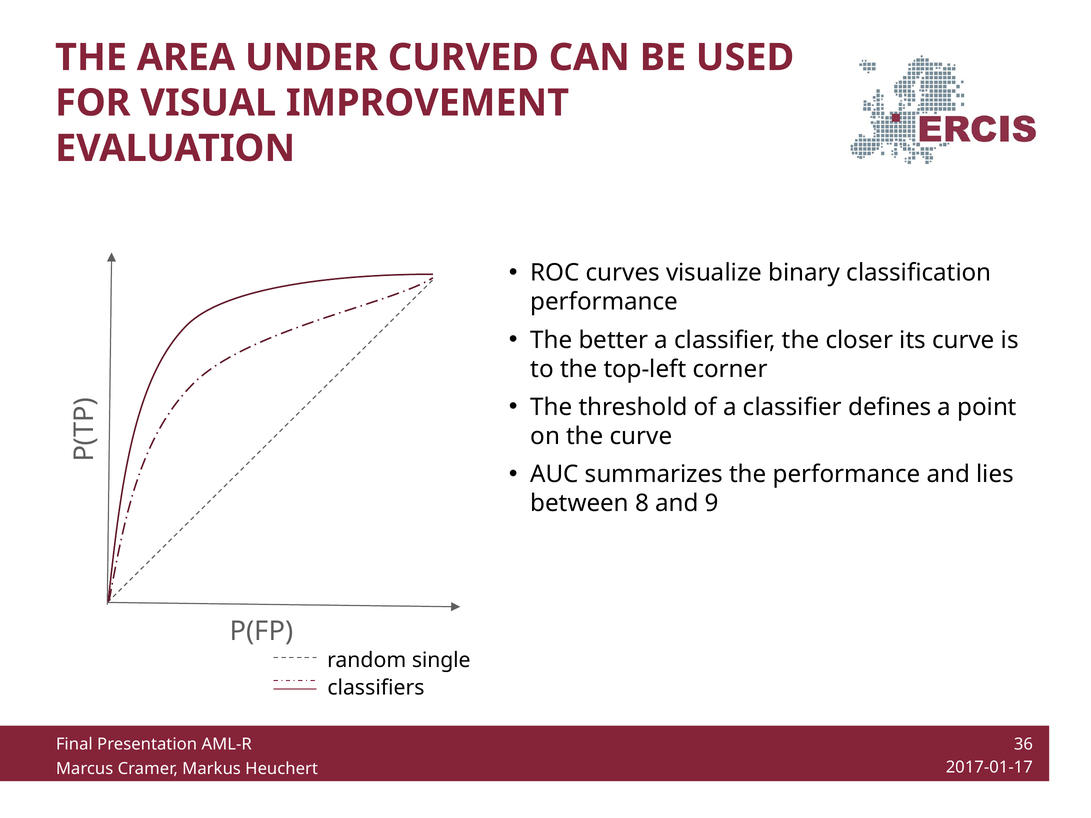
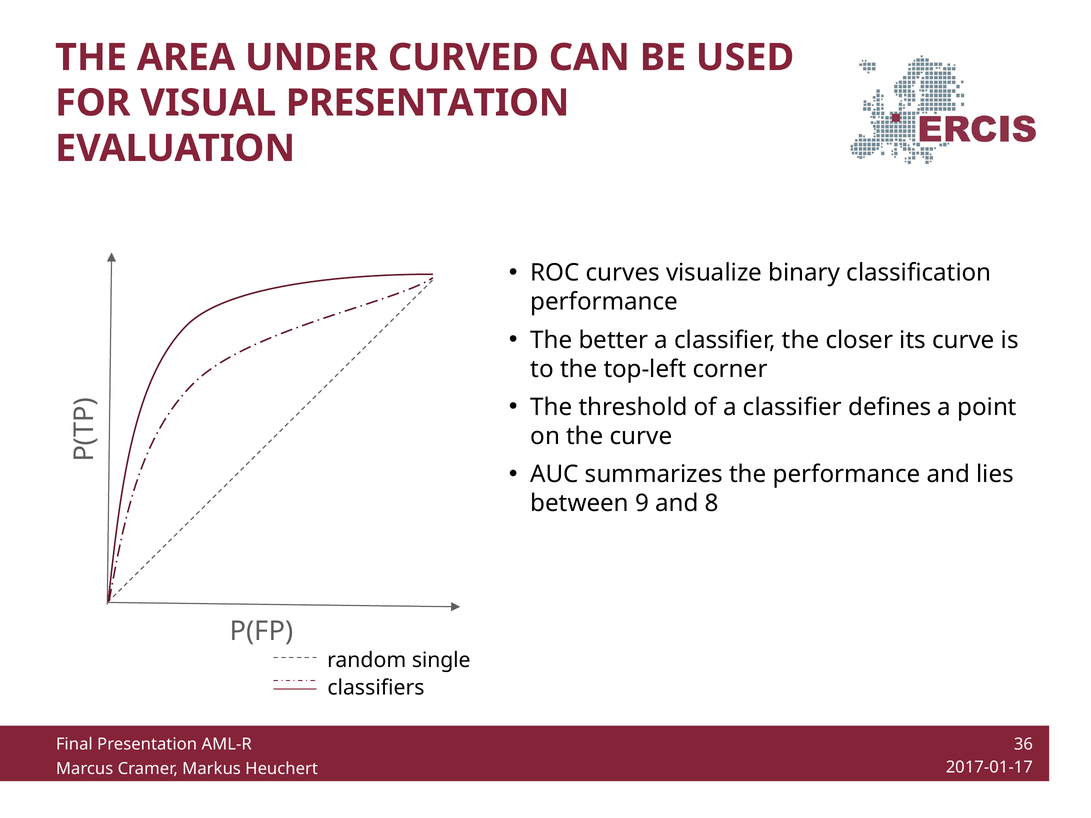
VISUAL IMPROVEMENT: IMPROVEMENT -> PRESENTATION
8: 8 -> 9
9: 9 -> 8
